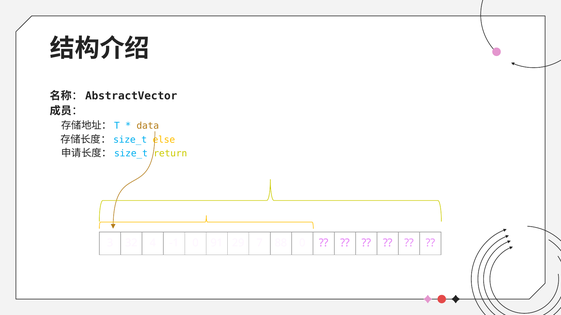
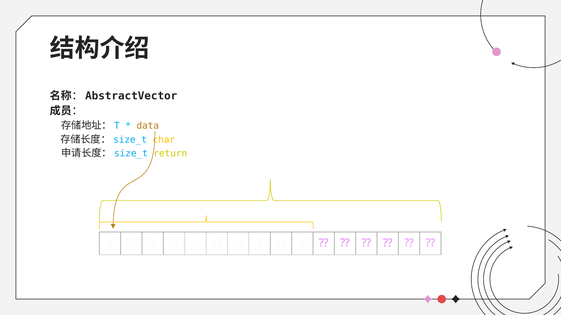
else: else -> char
